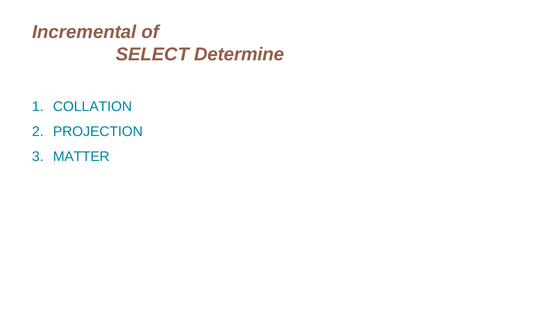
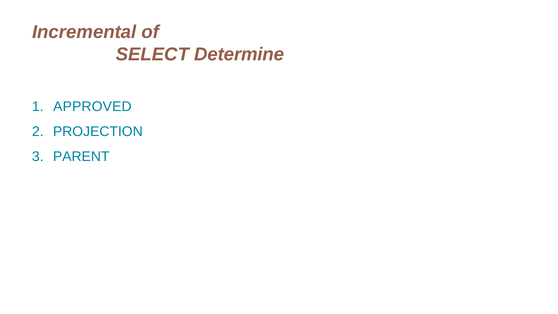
COLLATION: COLLATION -> APPROVED
MATTER: MATTER -> PARENT
